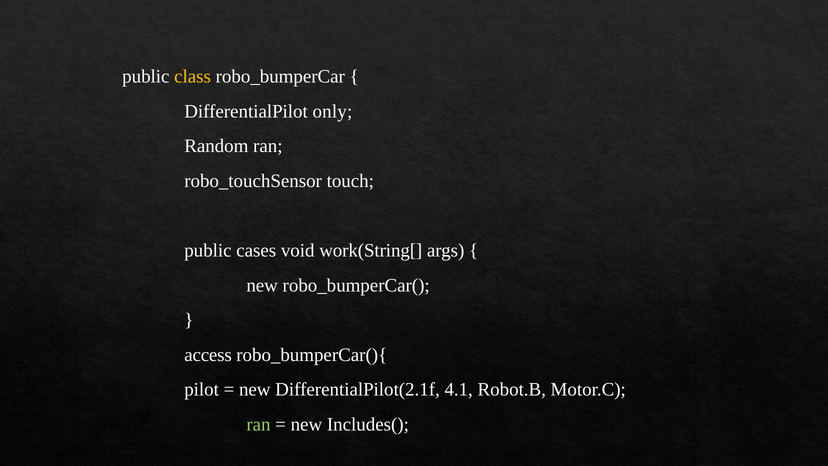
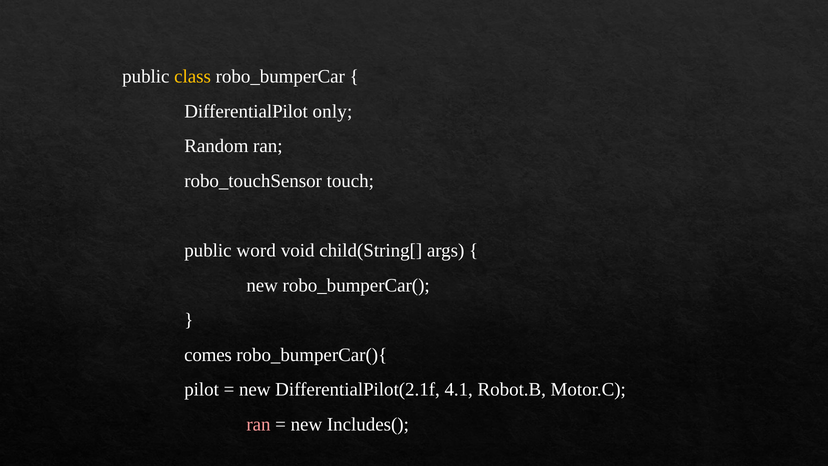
cases: cases -> word
work(String[: work(String[ -> child(String[
access: access -> comes
ran at (259, 424) colour: light green -> pink
